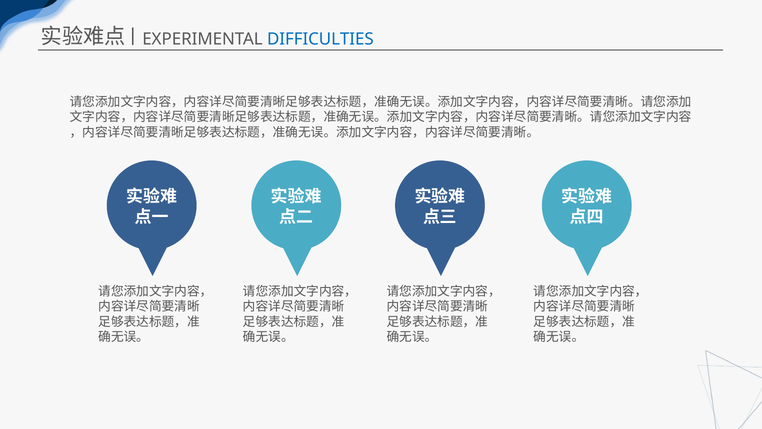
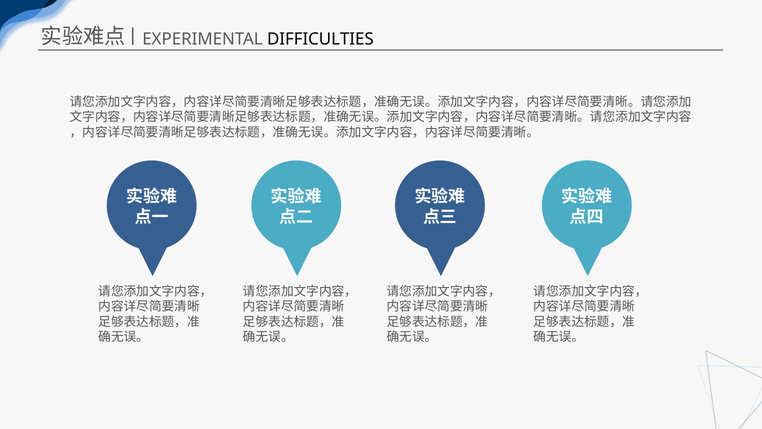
DIFFICULTIES colour: blue -> black
